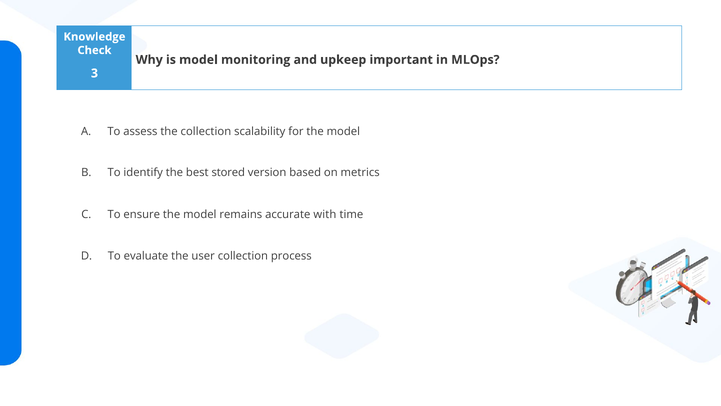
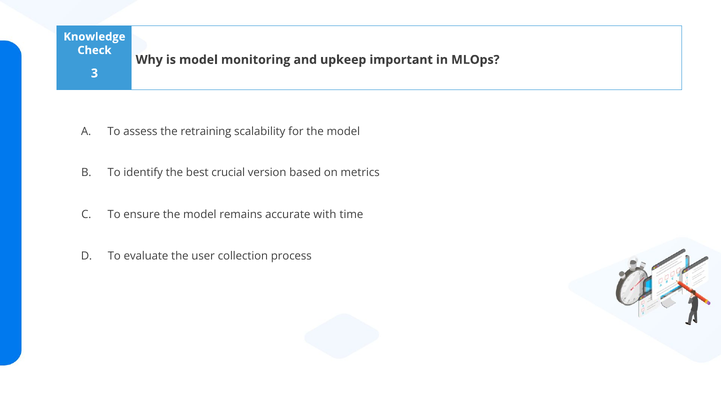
the collection: collection -> retraining
stored: stored -> crucial
